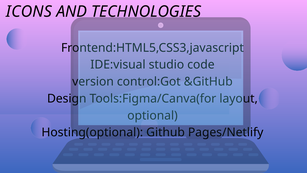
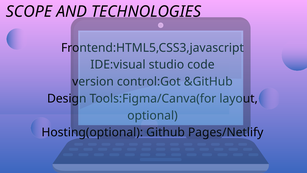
ICONS: ICONS -> SCOPE
